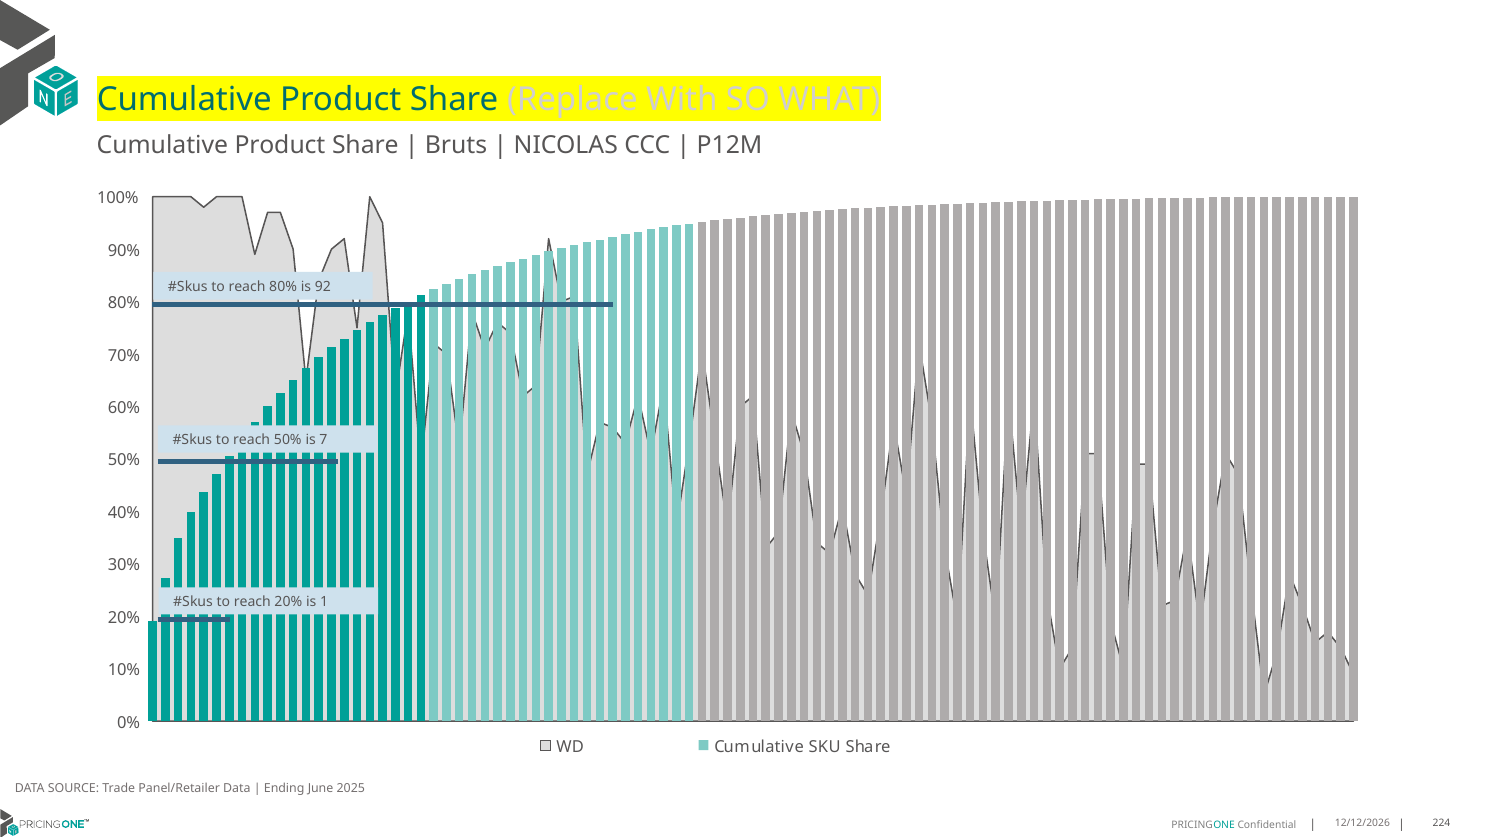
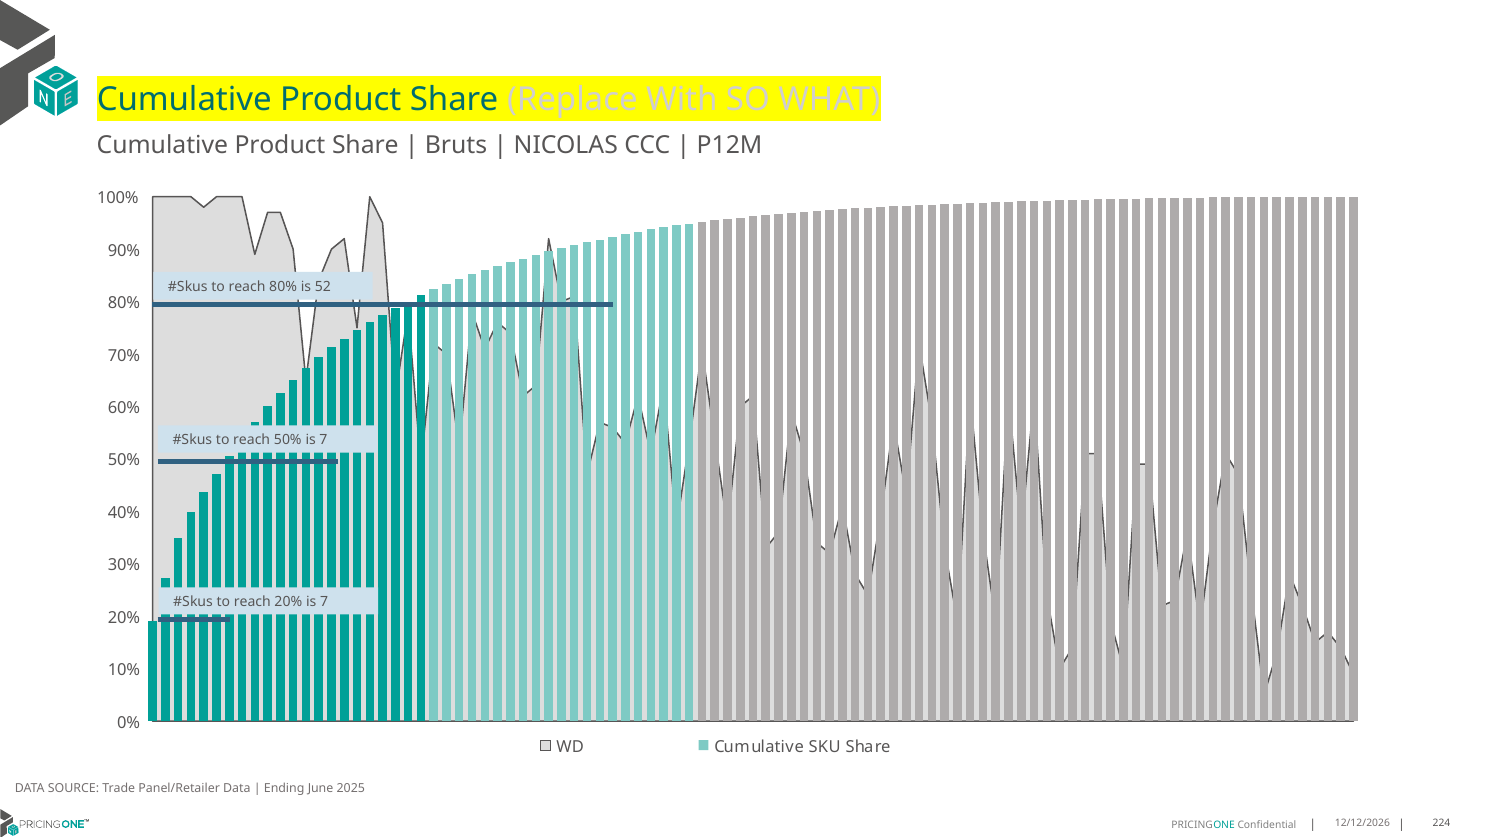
92: 92 -> 52
20% is 1: 1 -> 7
